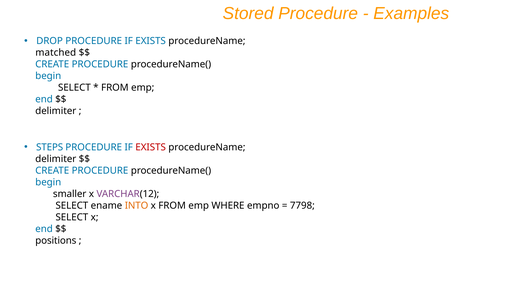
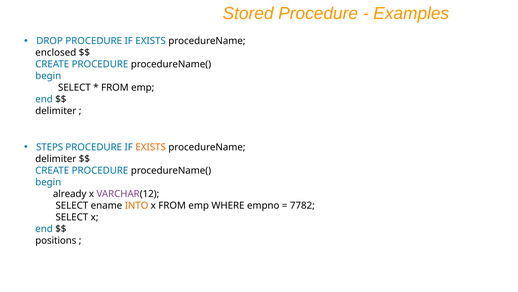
matched: matched -> enclosed
EXISTS at (151, 147) colour: red -> orange
smaller: smaller -> already
7798: 7798 -> 7782
